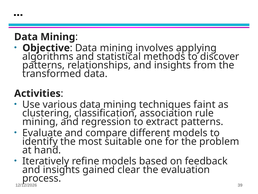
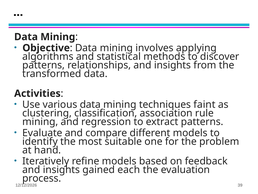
clear: clear -> each
